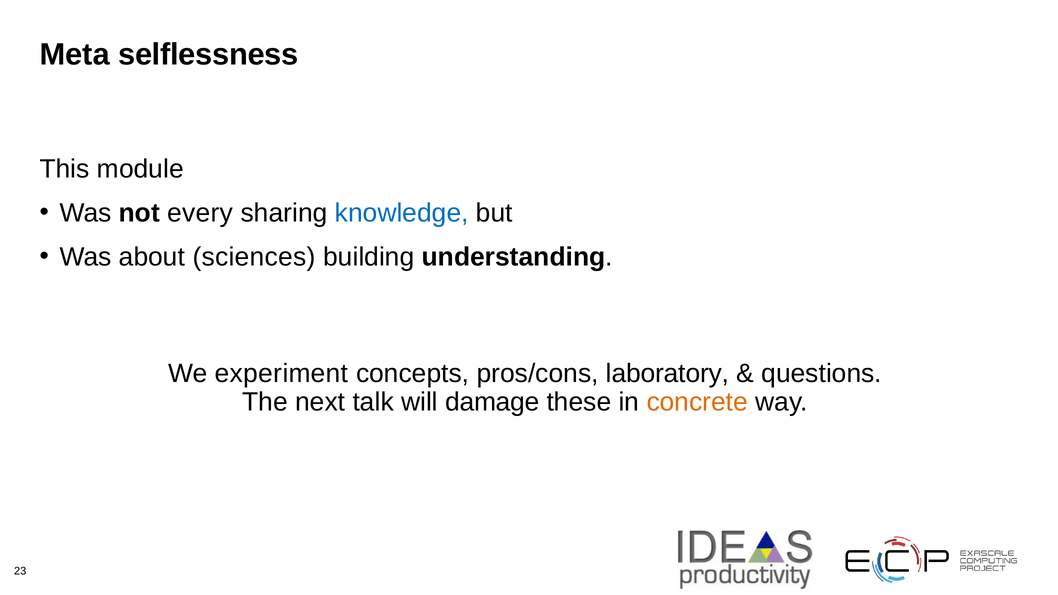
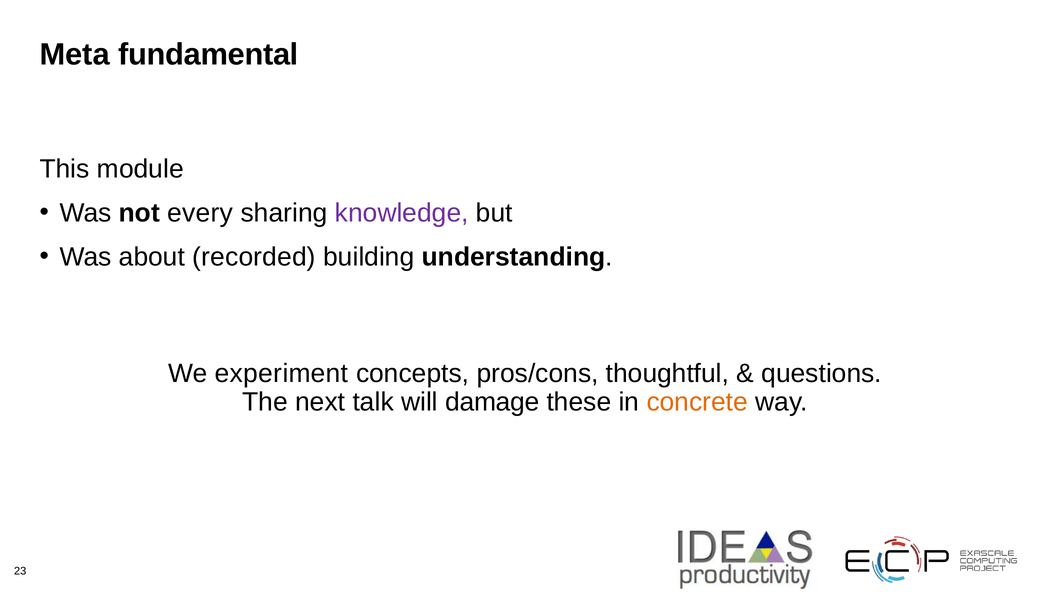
selflessness: selflessness -> fundamental
knowledge colour: blue -> purple
sciences: sciences -> recorded
laboratory: laboratory -> thoughtful
